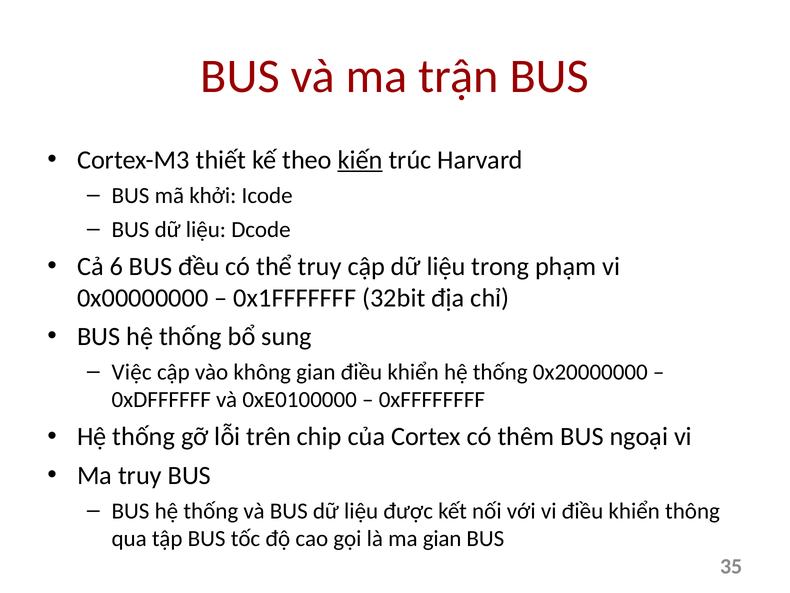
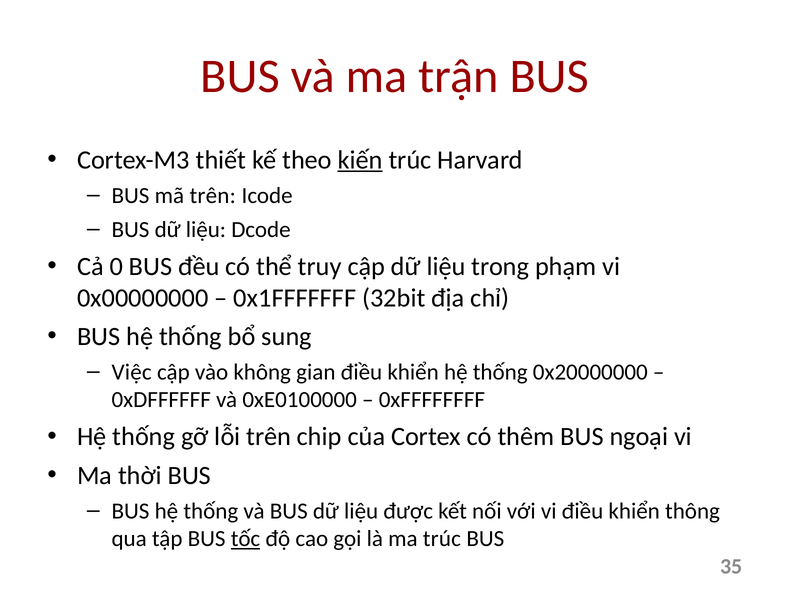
mã khởi: khởi -> trên
6: 6 -> 0
Ma truy: truy -> thời
tốc underline: none -> present
ma gian: gian -> trúc
